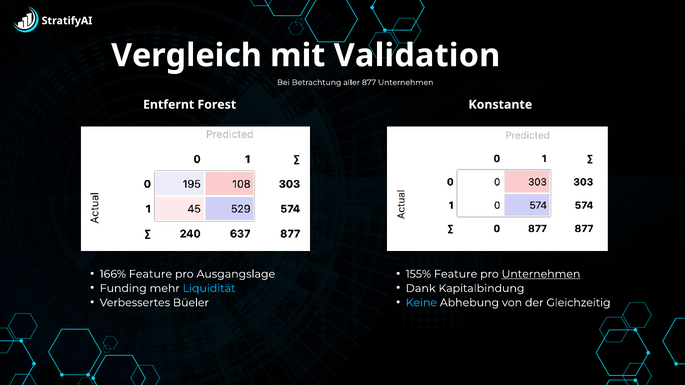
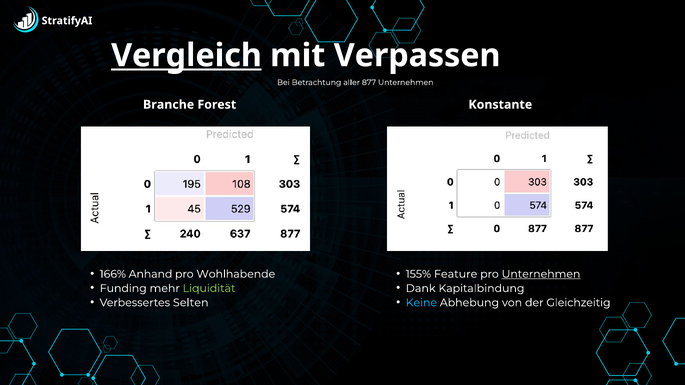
Vergleich underline: none -> present
Validation: Validation -> Verpassen
Entfernt: Entfernt -> Branche
166% Feature: Feature -> Anhand
Ausgangslage: Ausgangslage -> Wohlhabende
Liquidität colour: light blue -> light green
Büeler: Büeler -> Selten
